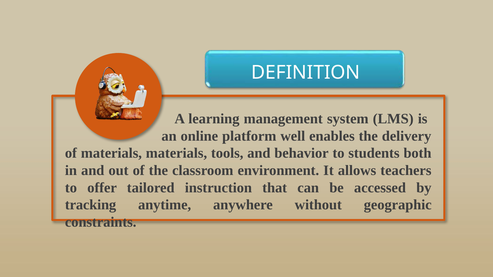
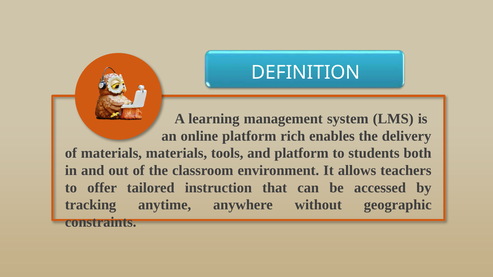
well: well -> rich
and behavior: behavior -> platform
